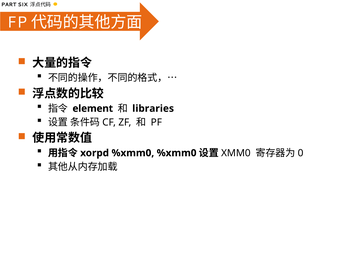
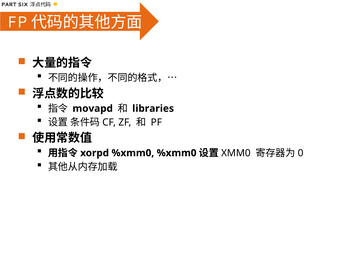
element: element -> movapd
